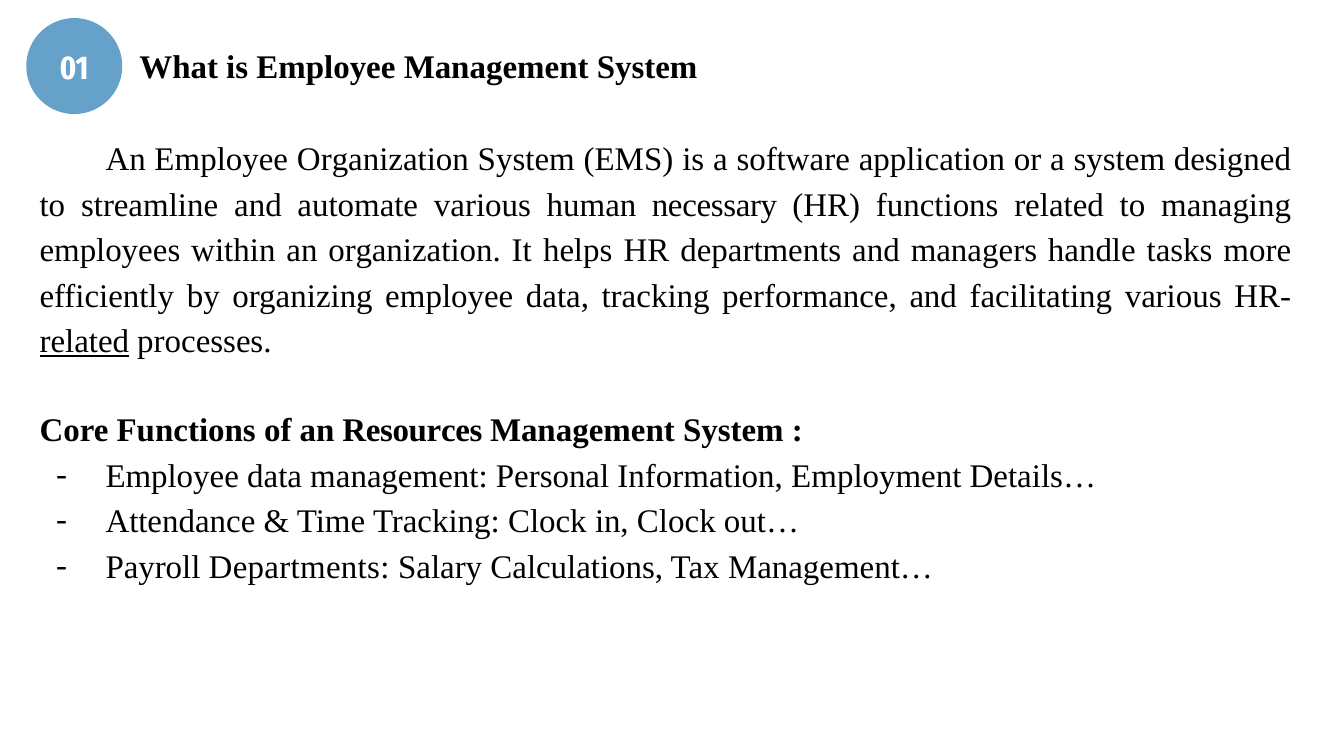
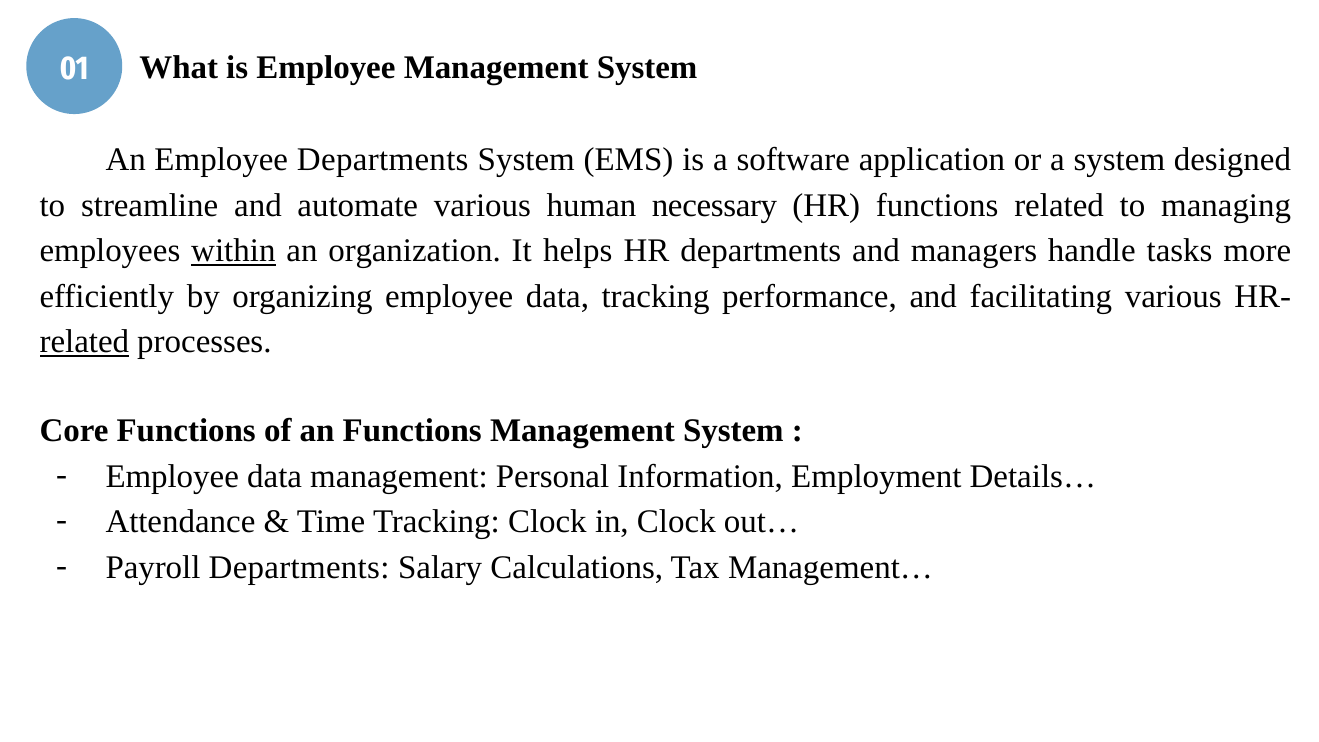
Employee Organization: Organization -> Departments
within underline: none -> present
an Resources: Resources -> Functions
